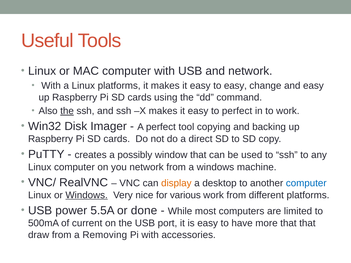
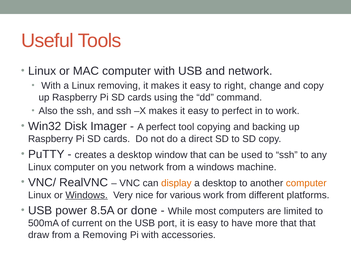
Linux platforms: platforms -> removing
to easy: easy -> right
and easy: easy -> copy
the at (67, 111) underline: present -> none
creates a possibly: possibly -> desktop
computer at (306, 183) colour: blue -> orange
5.5A: 5.5A -> 8.5A
